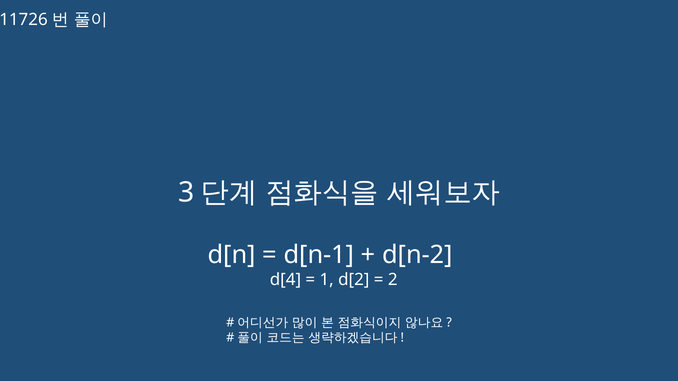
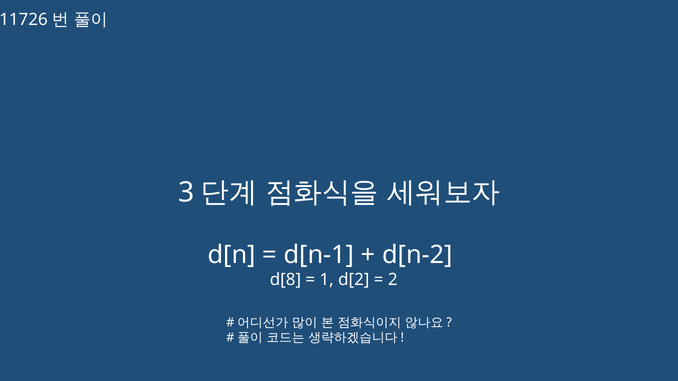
d[4: d[4 -> d[8
